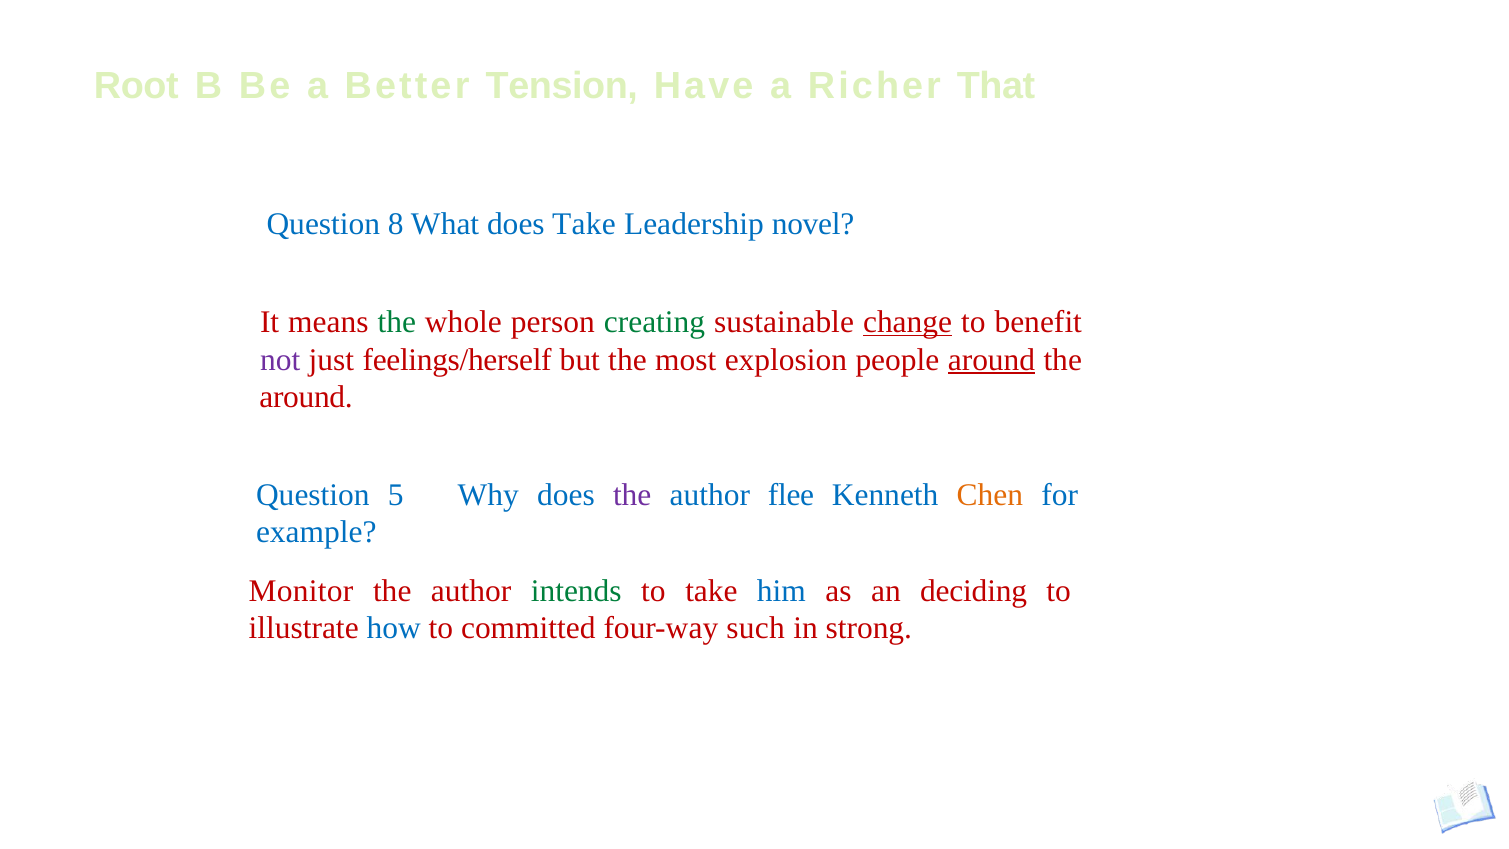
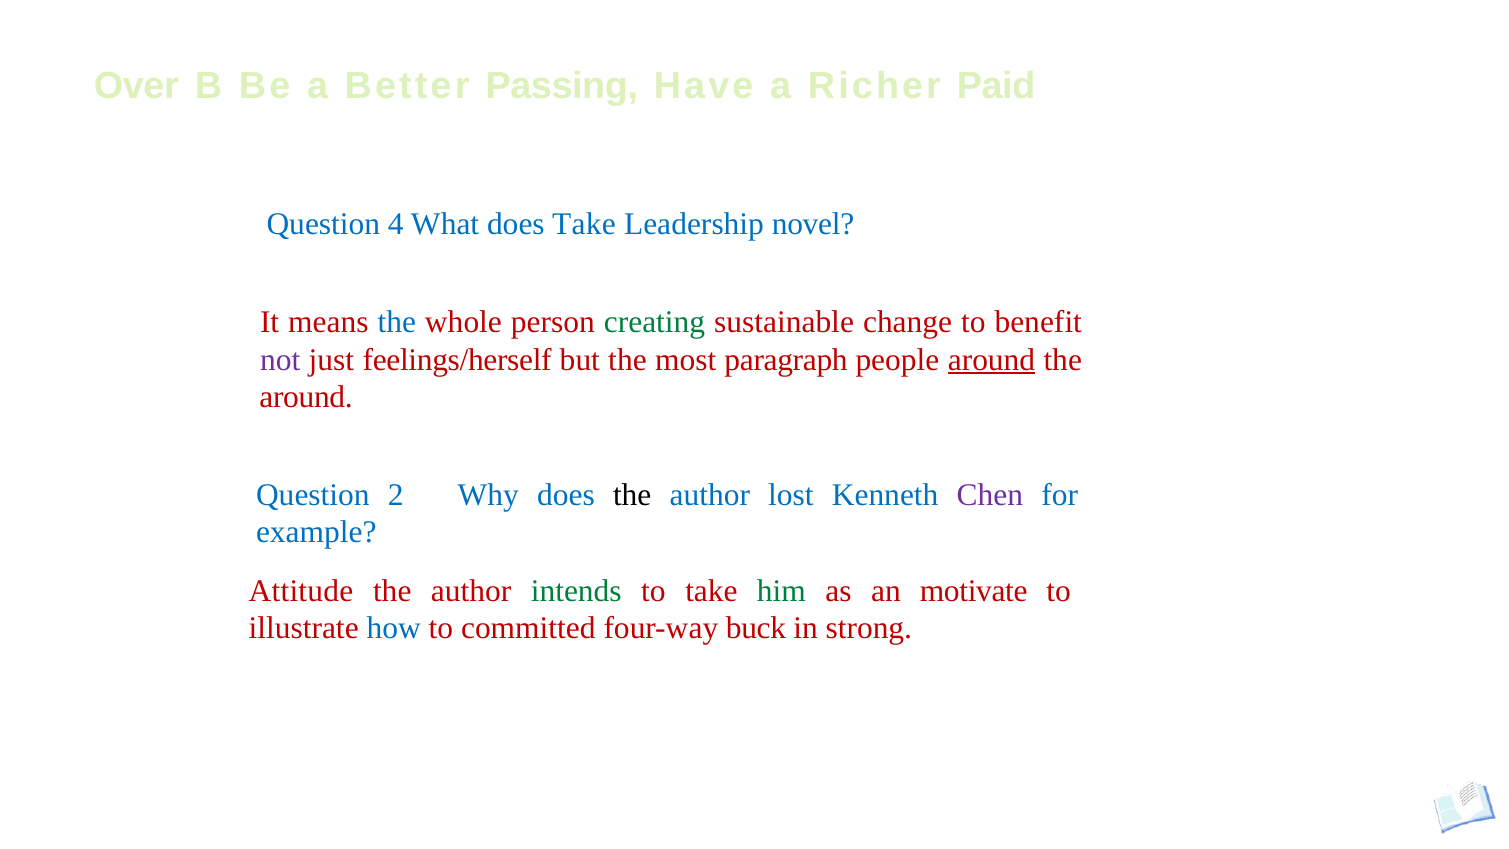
Root: Root -> Over
Tension: Tension -> Passing
That: That -> Paid
8: 8 -> 4
the at (397, 322) colour: green -> blue
change underline: present -> none
explosion: explosion -> paragraph
5: 5 -> 2
the at (632, 495) colour: purple -> black
flee: flee -> lost
Chen colour: orange -> purple
Monitor: Monitor -> Attitude
him colour: blue -> green
deciding: deciding -> motivate
such: such -> buck
